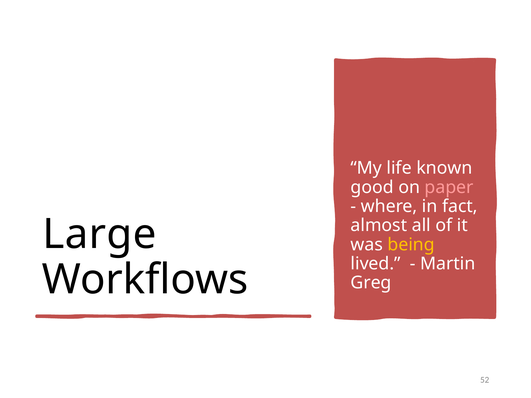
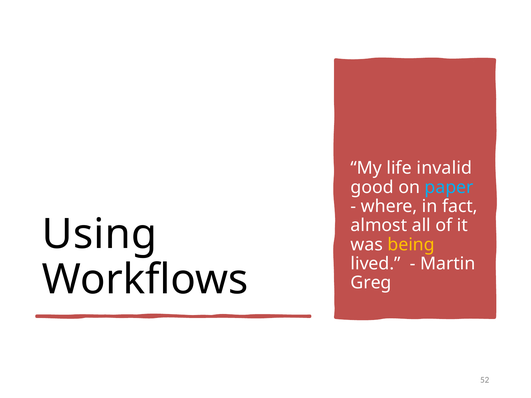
known: known -> invalid
paper colour: pink -> light blue
Large: Large -> Using
